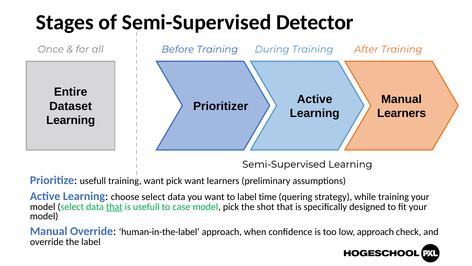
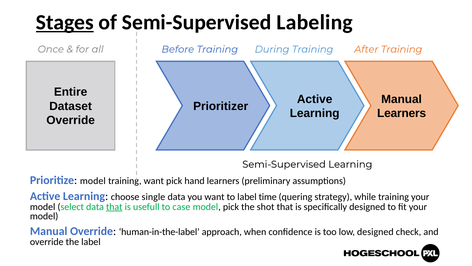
Stages underline: none -> present
Detector: Detector -> Labeling
Learning at (71, 120): Learning -> Override
Prioritize usefull: usefull -> model
pick want: want -> hand
choose select: select -> single
low approach: approach -> designed
